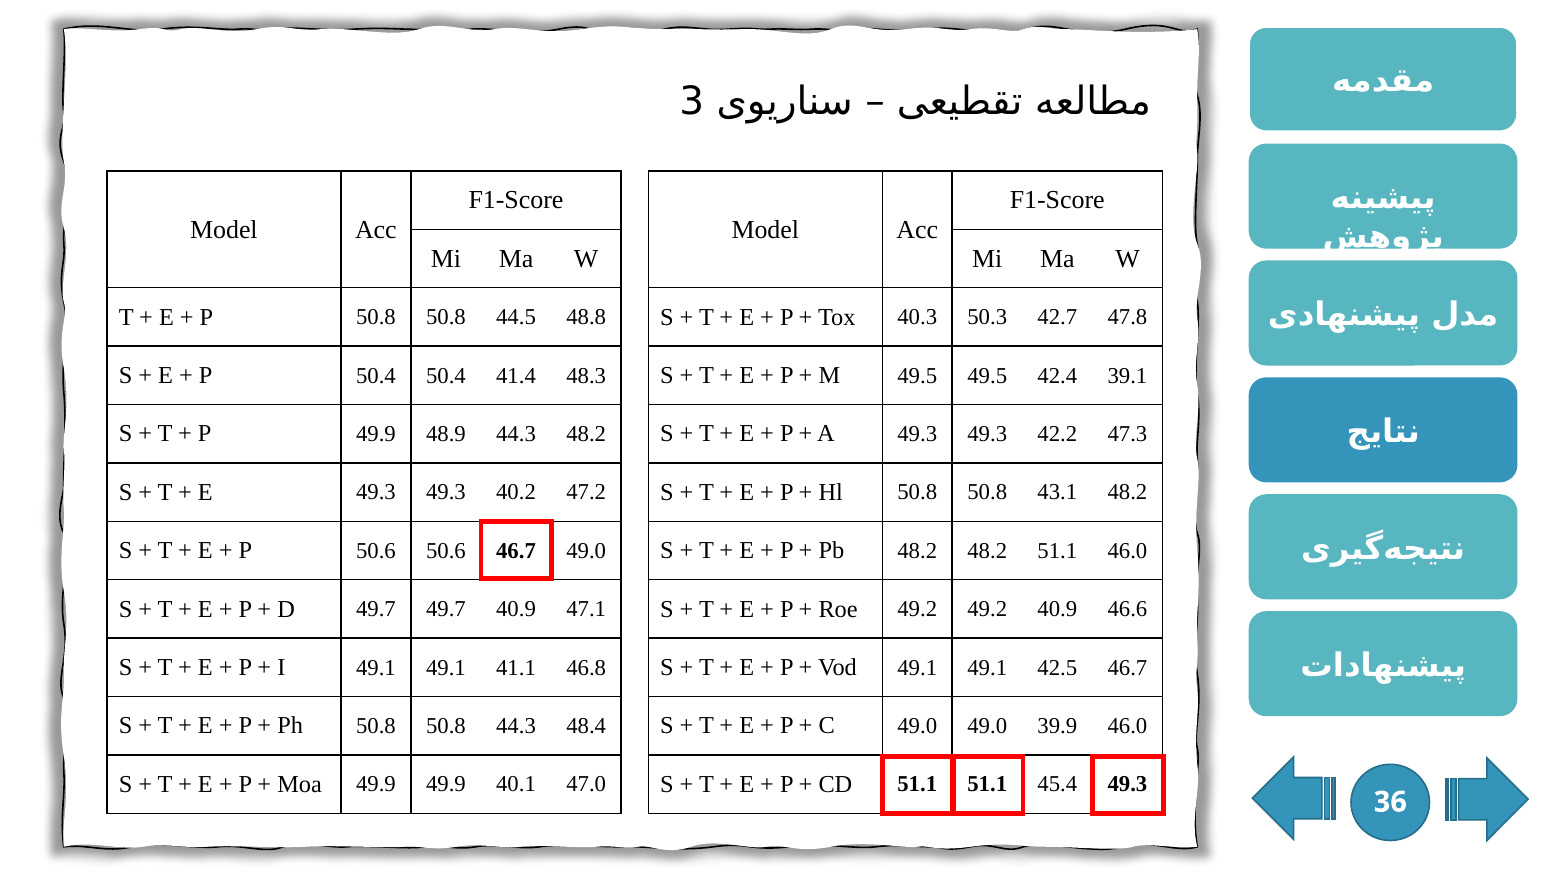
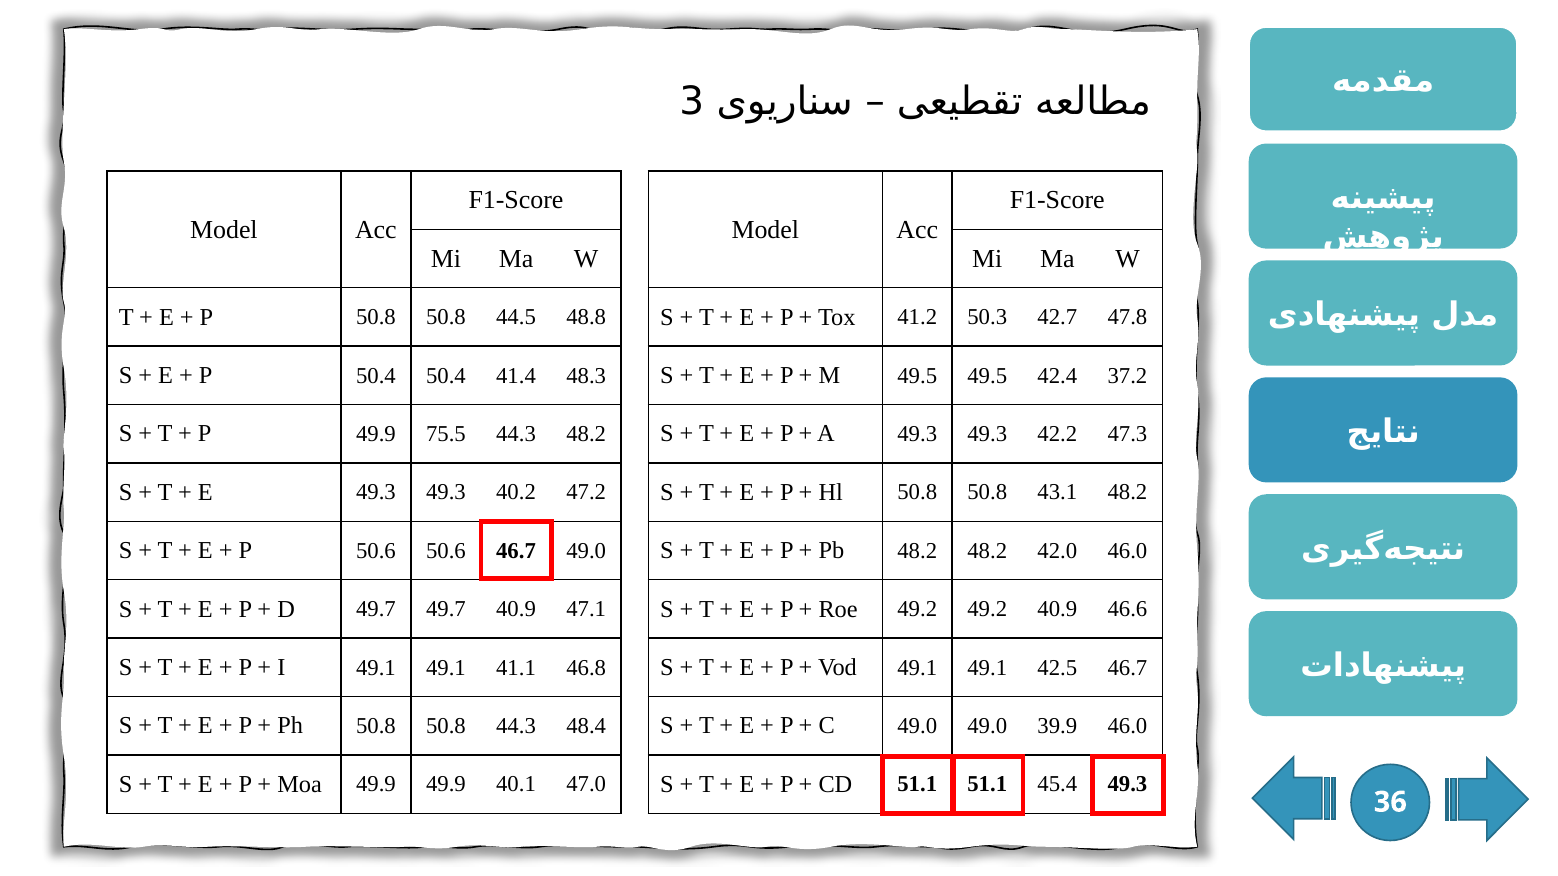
40.3: 40.3 -> 41.2
39.1: 39.1 -> 37.2
48.9: 48.9 -> 75.5
48.2 51.1: 51.1 -> 42.0
